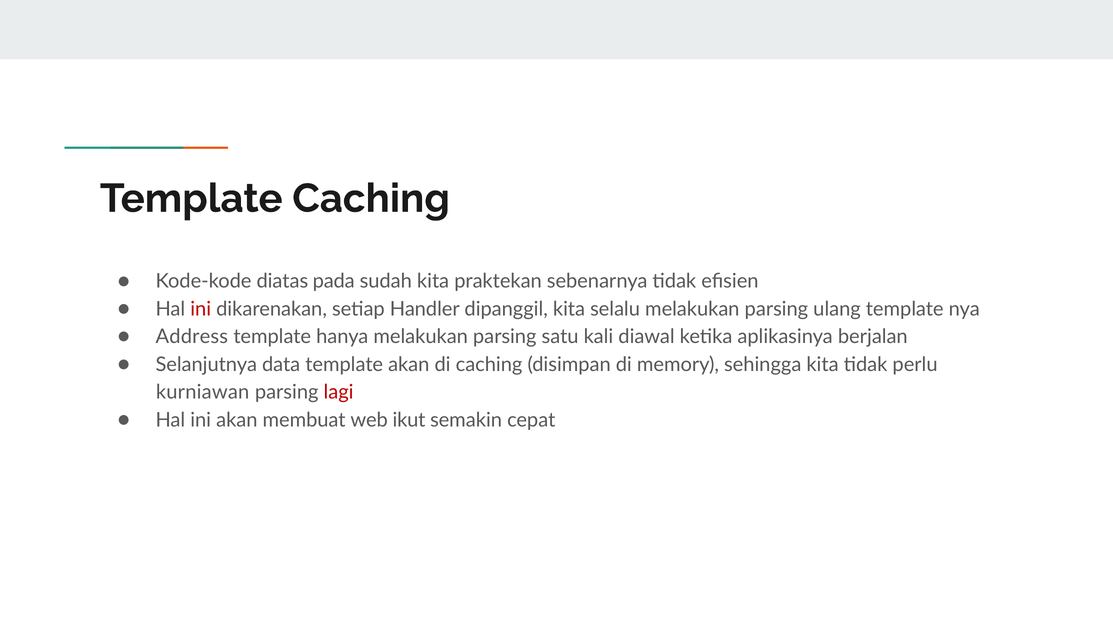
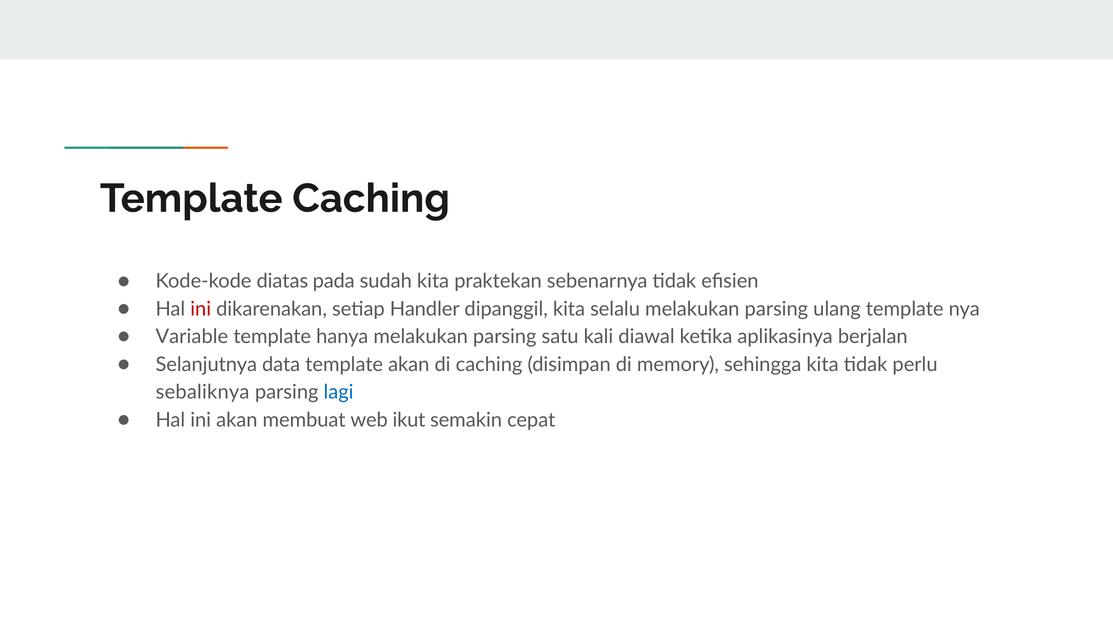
Address: Address -> Variable
kurniawan: kurniawan -> sebaliknya
lagi colour: red -> blue
